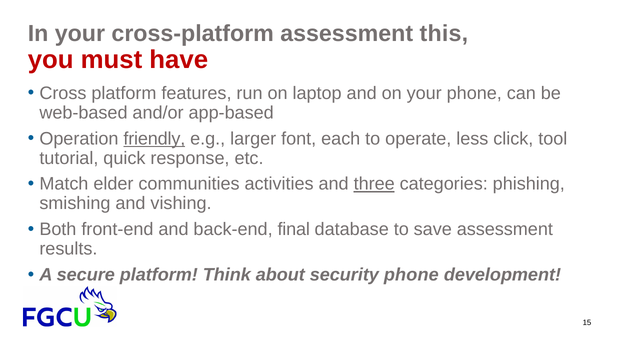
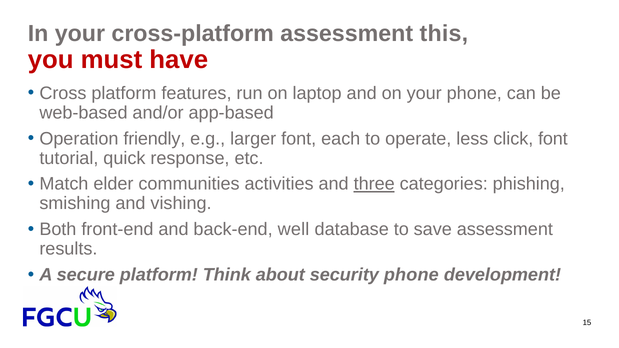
friendly underline: present -> none
click tool: tool -> font
final: final -> well
